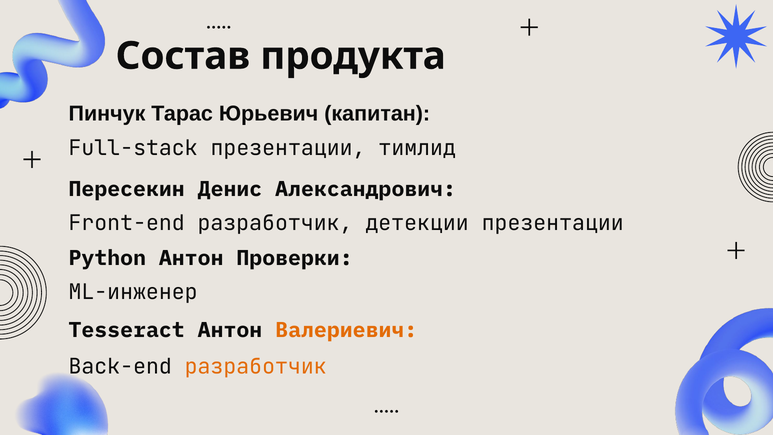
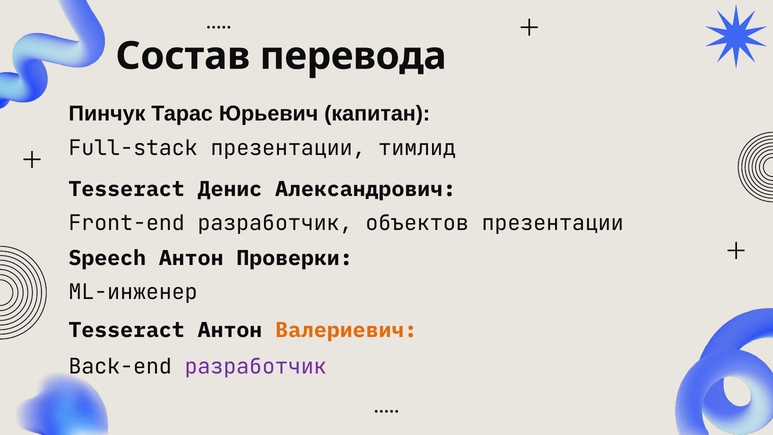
продукта: продукта -> перевода
Пересекин at (127, 189): Пересекин -> Tesseract
детекции: детекции -> объектов
Python: Python -> Speech
разработчик at (256, 367) colour: orange -> purple
